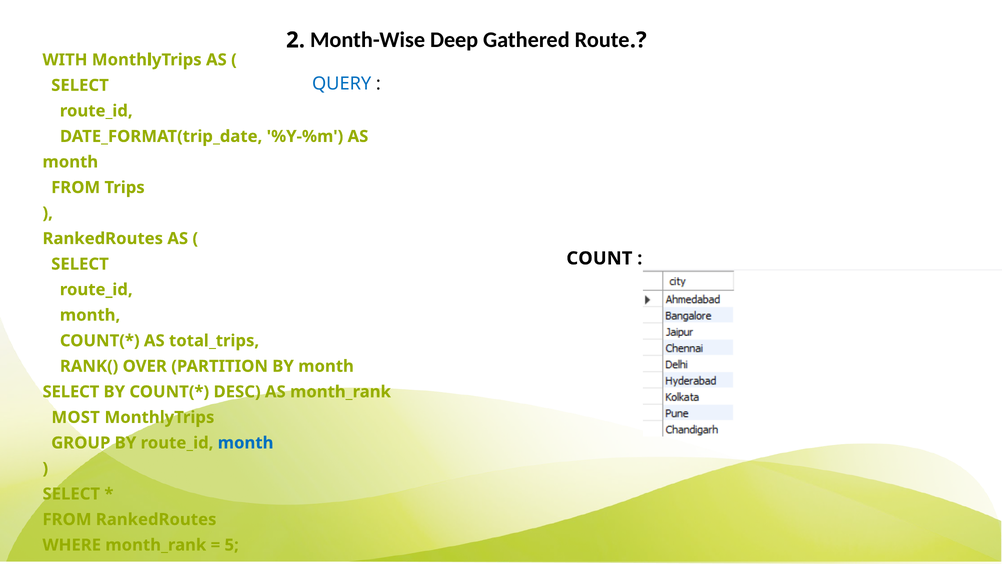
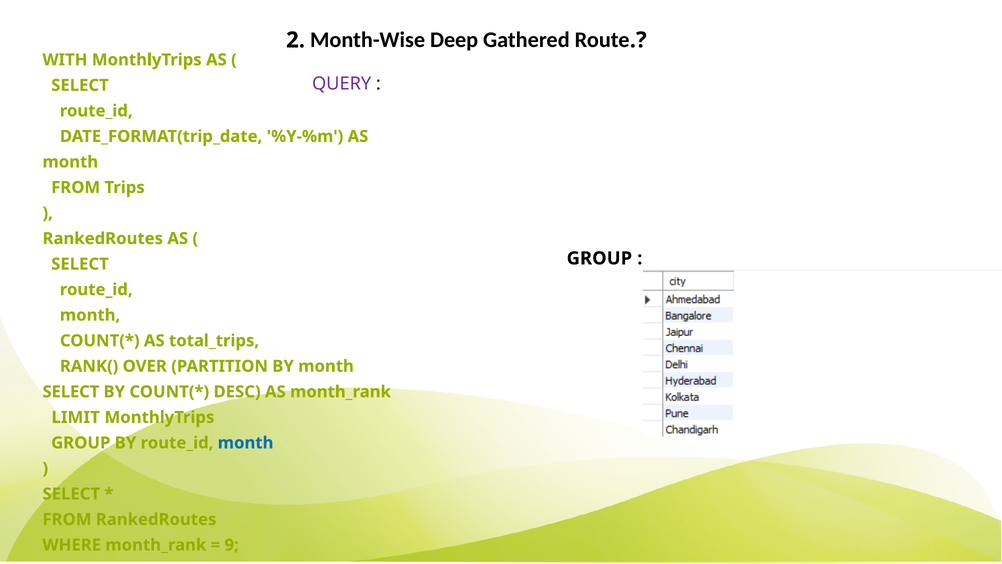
QUERY colour: blue -> purple
COUNT at (599, 258): COUNT -> GROUP
MOST: MOST -> LIMIT
5: 5 -> 9
